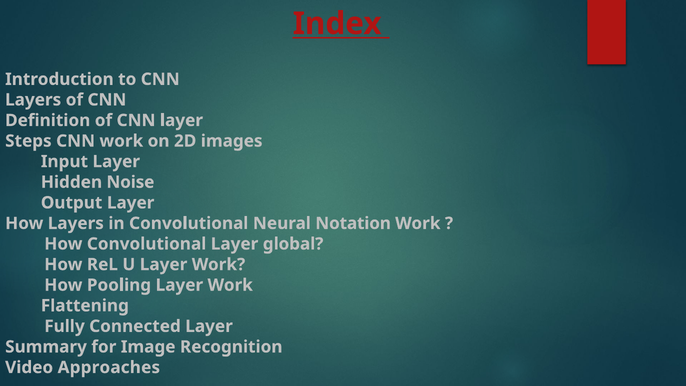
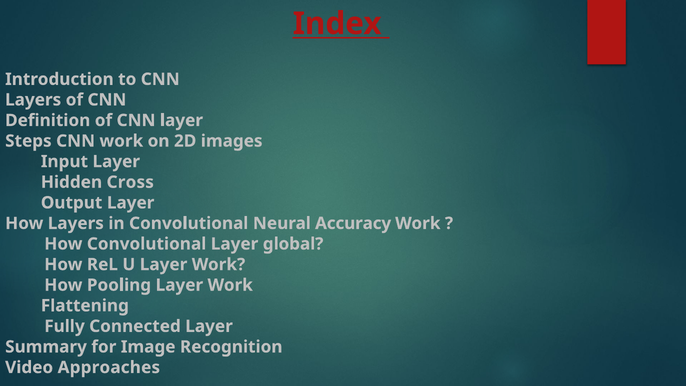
Noise: Noise -> Cross
Notation: Notation -> Accuracy
